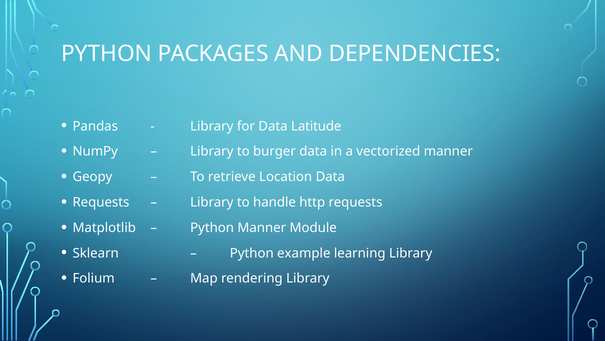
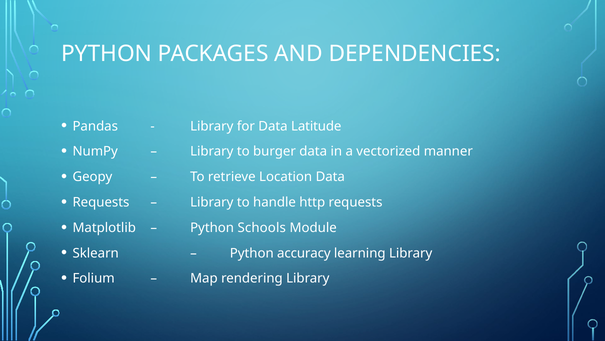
Python Manner: Manner -> Schools
example: example -> accuracy
